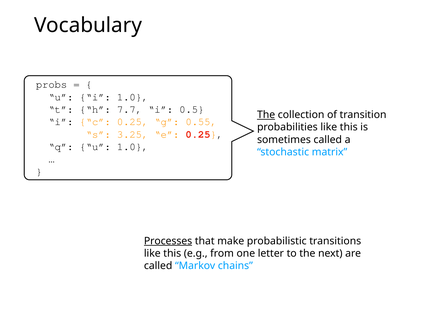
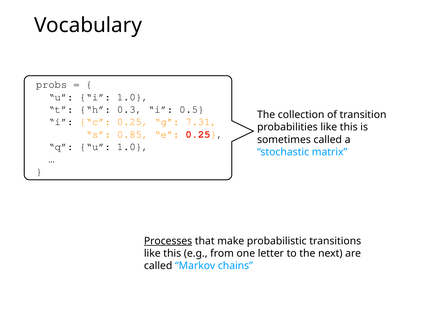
7.7: 7.7 -> 0.3
The at (266, 115) underline: present -> none
0.55: 0.55 -> 7.31
3.25: 3.25 -> 0.85
